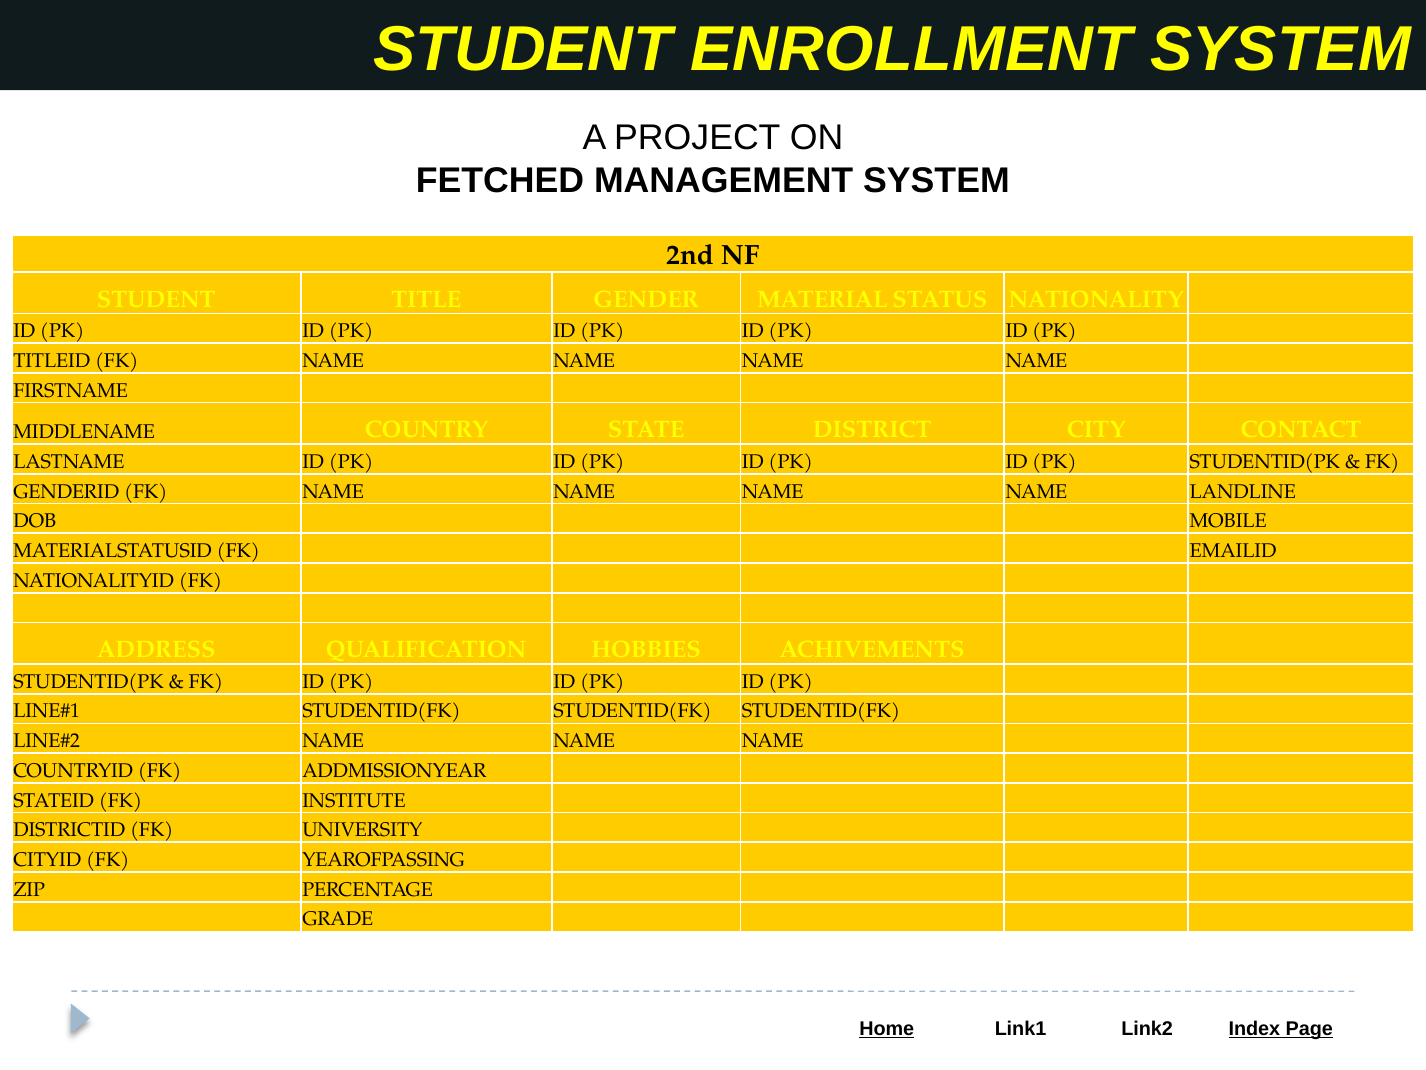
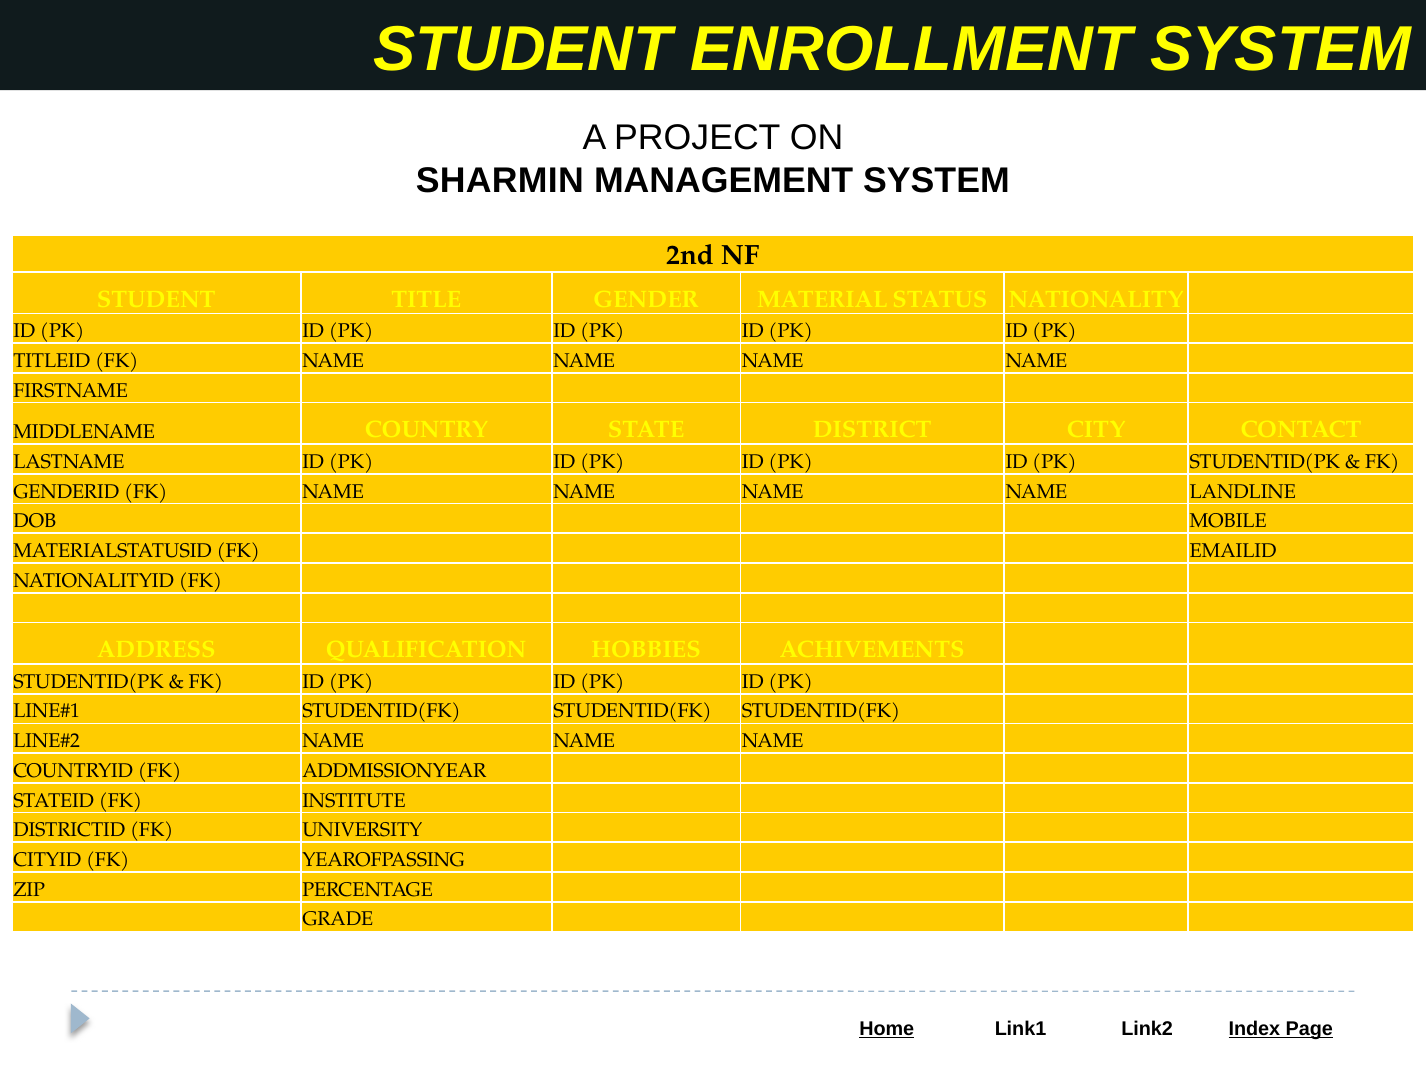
FETCHED: FETCHED -> SHARMIN
